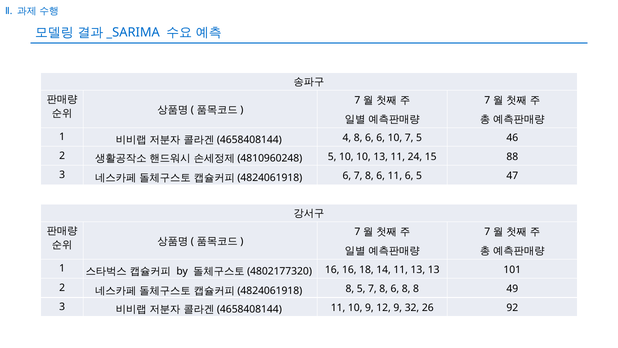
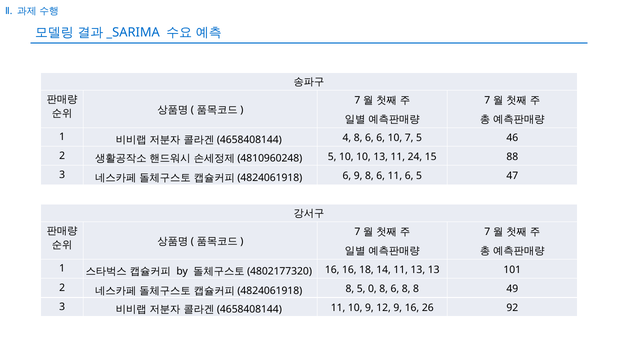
6 7: 7 -> 9
5 7: 7 -> 0
9 32: 32 -> 16
